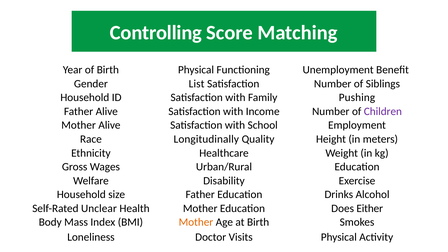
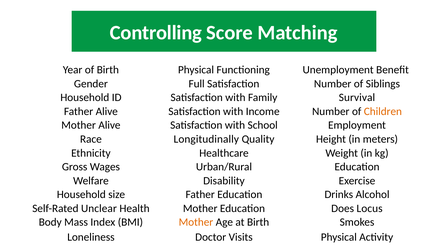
List: List -> Full
Pushing: Pushing -> Survival
Children colour: purple -> orange
Either: Either -> Locus
